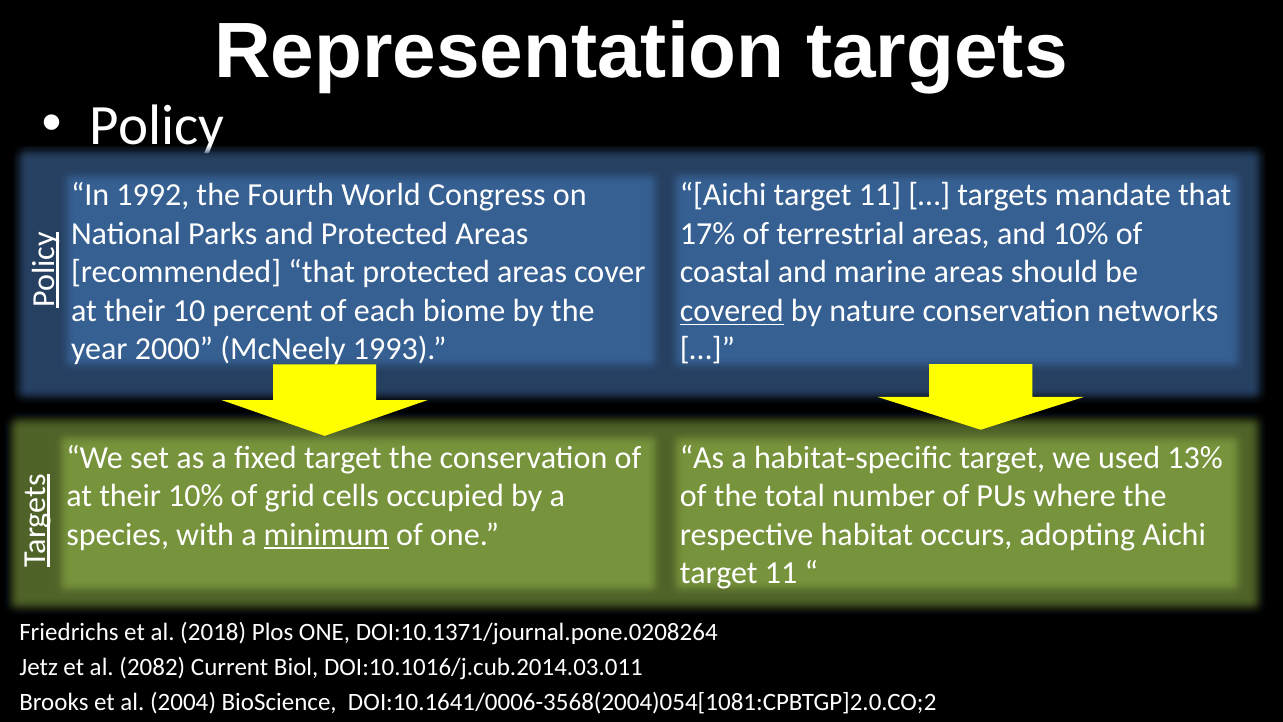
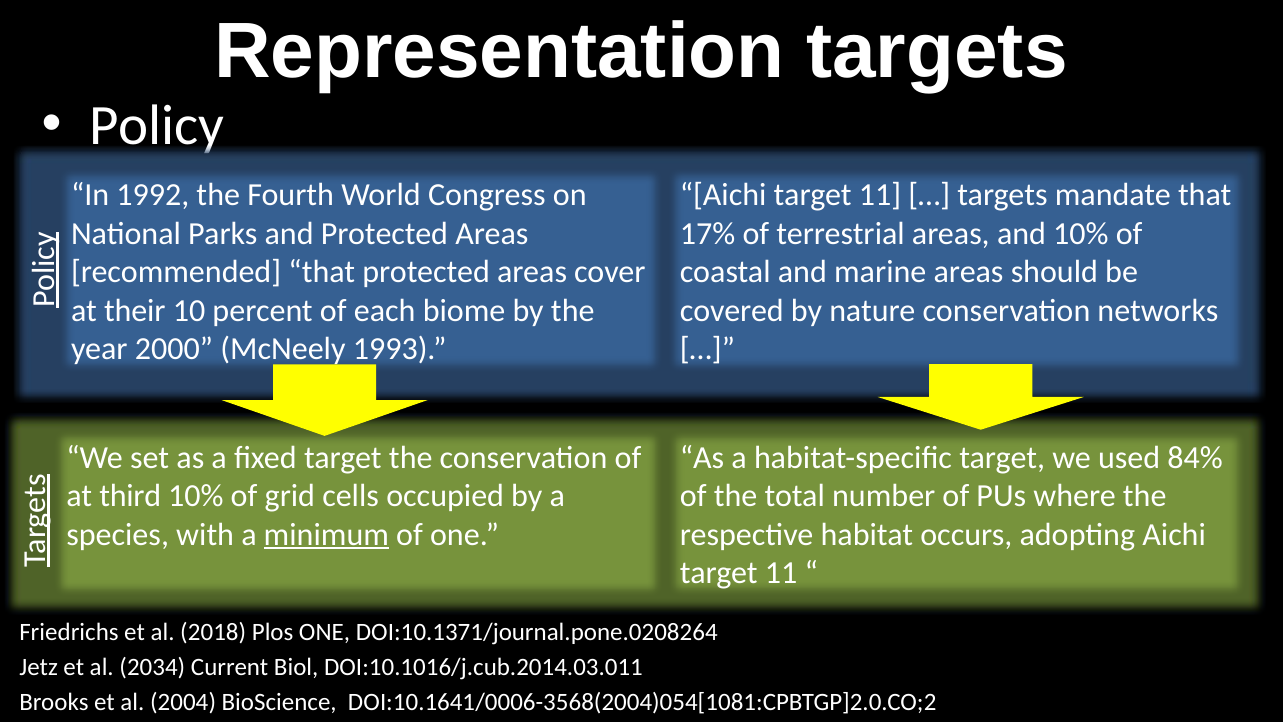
covered underline: present -> none
13%: 13% -> 84%
their at (130, 496): their -> third
2082: 2082 -> 2034
